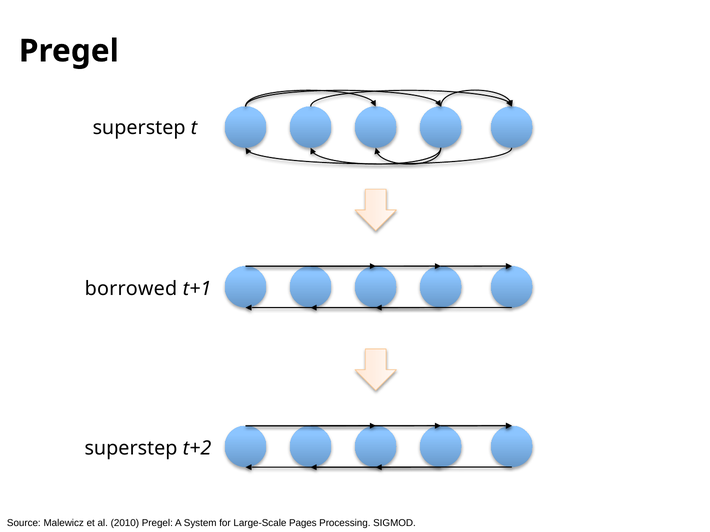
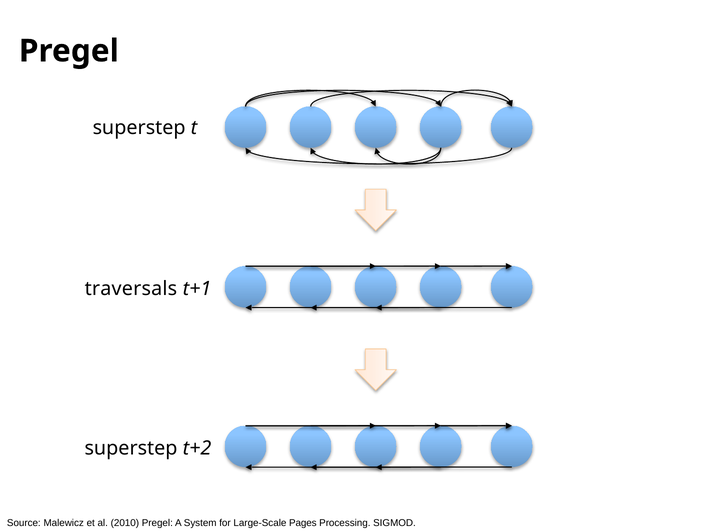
borrowed: borrowed -> traversals
